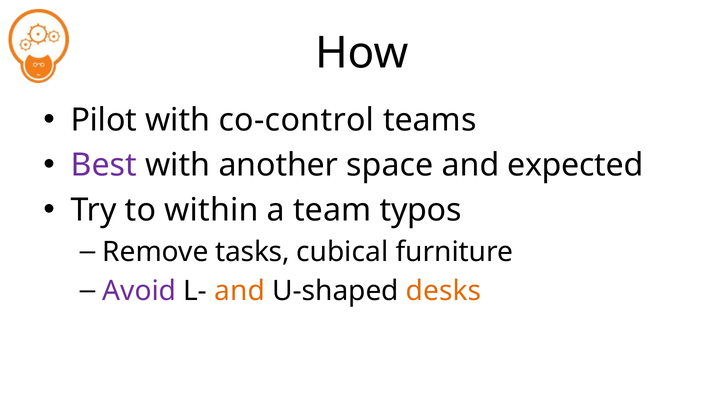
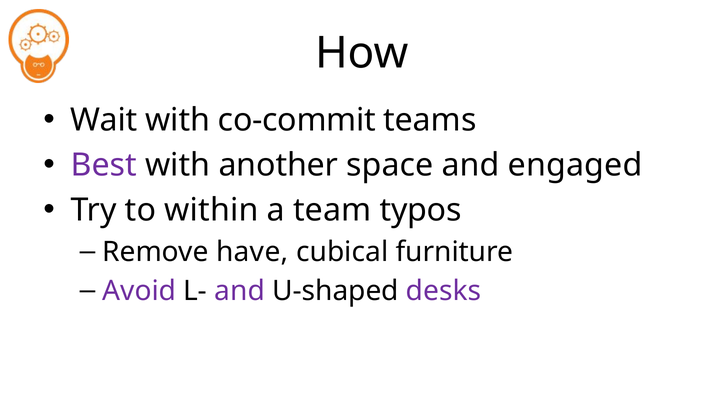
Pilot: Pilot -> Wait
co-control: co-control -> co-commit
expected: expected -> engaged
tasks: tasks -> have
and at (240, 291) colour: orange -> purple
desks colour: orange -> purple
